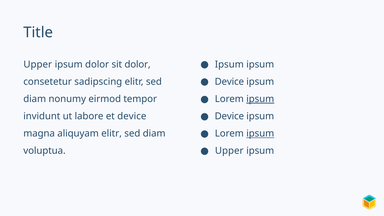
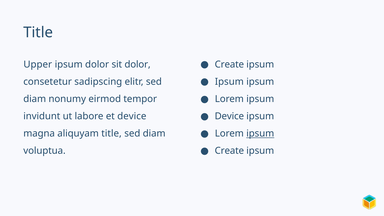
Ipsum at (229, 64): Ipsum -> Create
Device at (229, 82): Device -> Ipsum
ipsum at (260, 99) underline: present -> none
aliquyam elitr: elitr -> title
Upper at (229, 151): Upper -> Create
